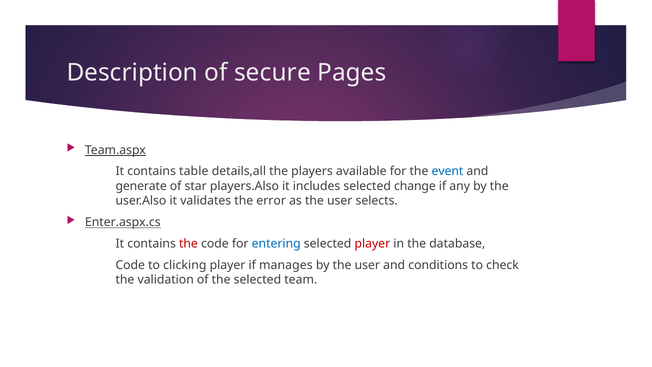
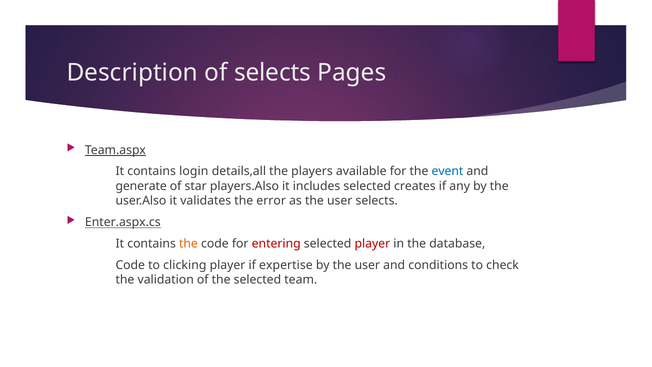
of secure: secure -> selects
table: table -> login
change: change -> creates
the at (188, 244) colour: red -> orange
entering colour: blue -> red
manages: manages -> expertise
